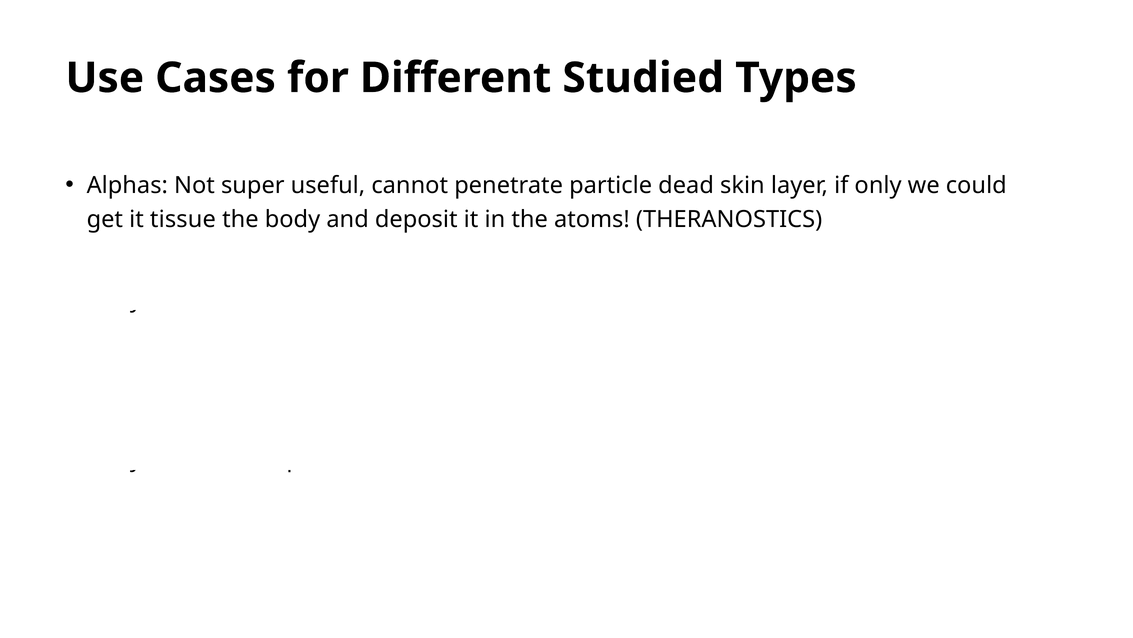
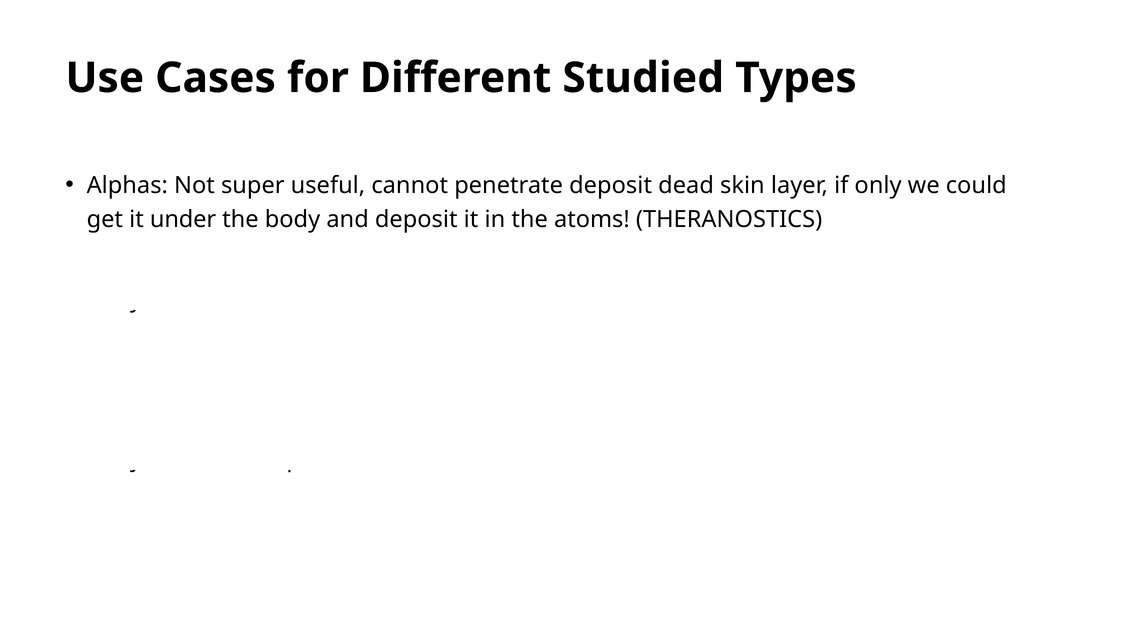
penetrate particle: particle -> deposit
it tissue: tissue -> under
